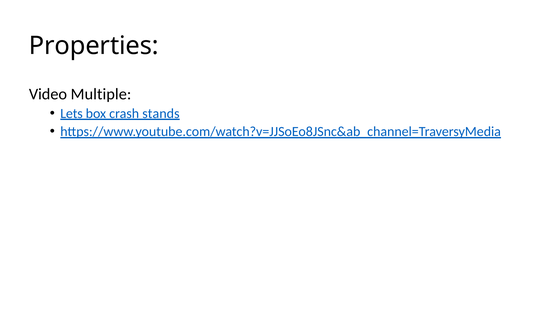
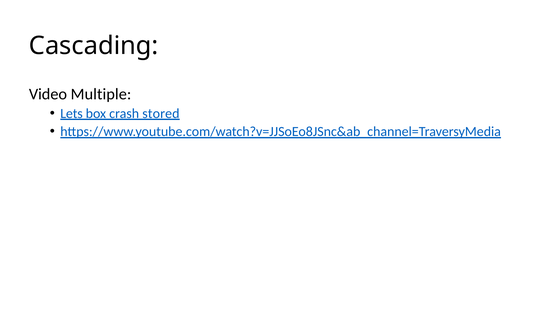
Properties: Properties -> Cascading
stands: stands -> stored
